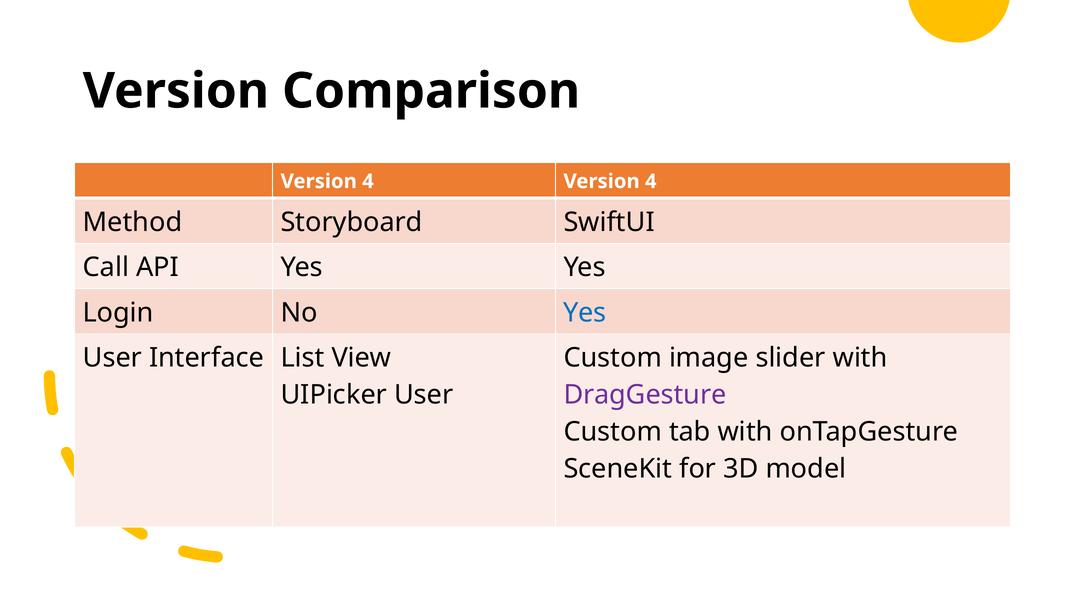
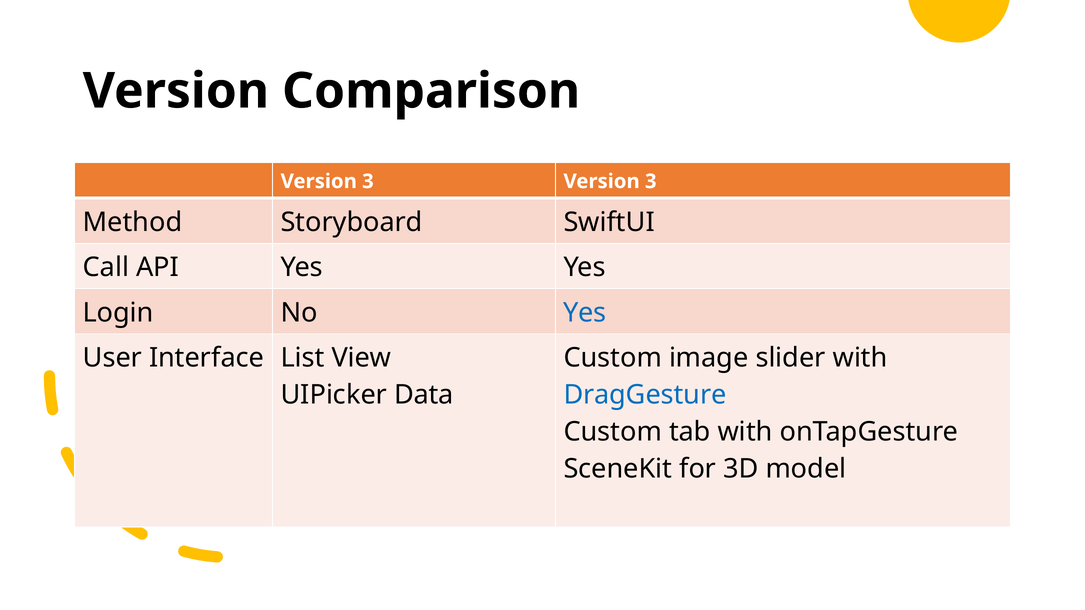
4 at (368, 182): 4 -> 3
4 at (651, 182): 4 -> 3
UIPicker User: User -> Data
DragGesture colour: purple -> blue
